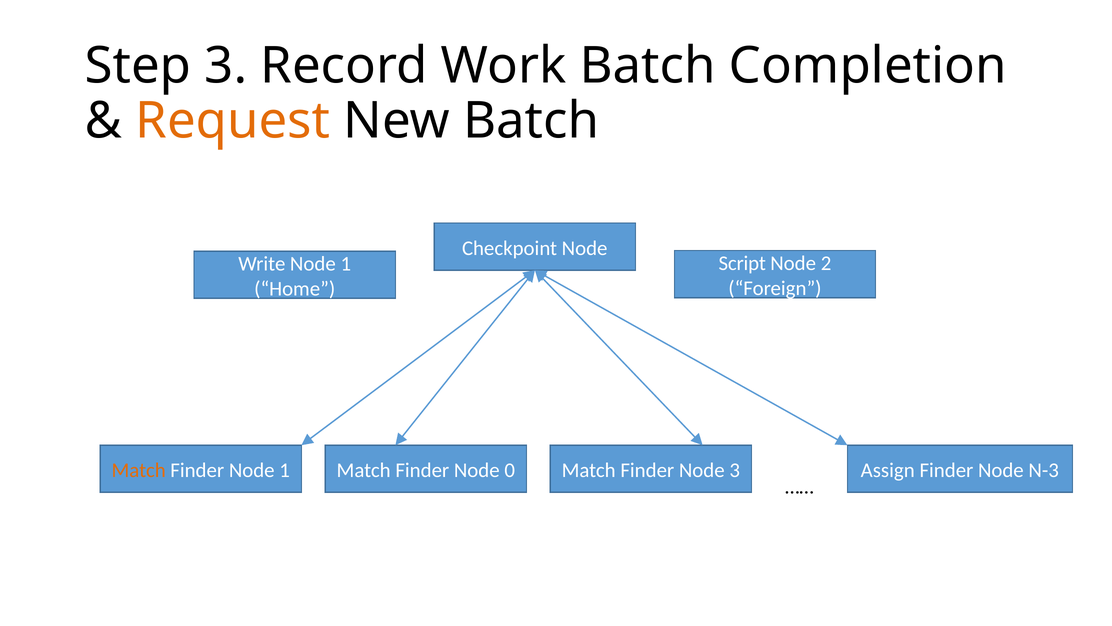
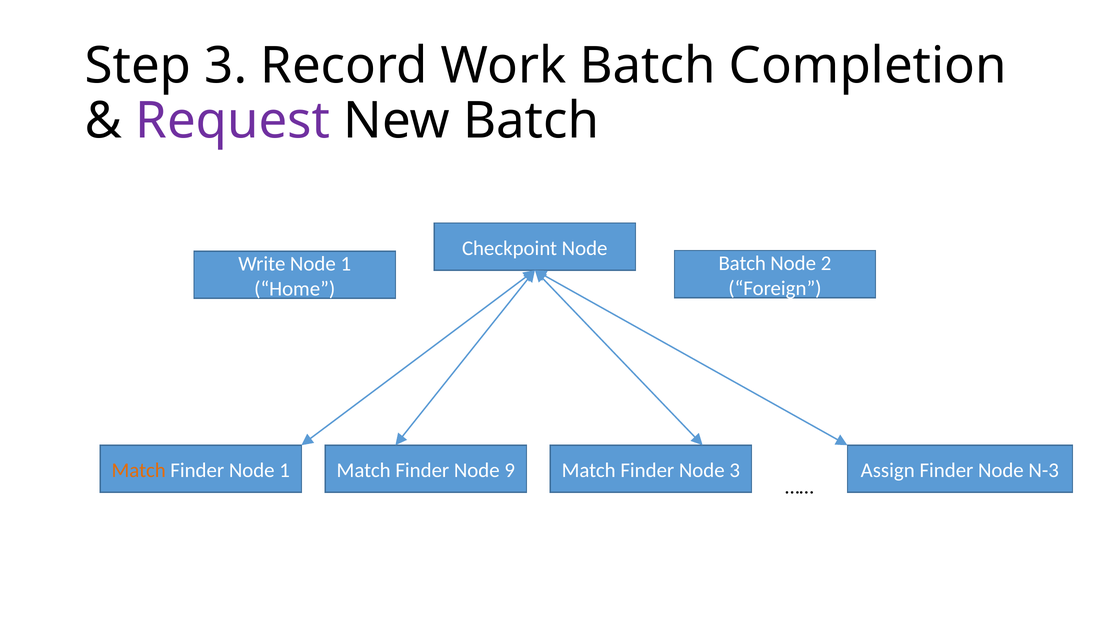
Request colour: orange -> purple
Script at (742, 263): Script -> Batch
0: 0 -> 9
